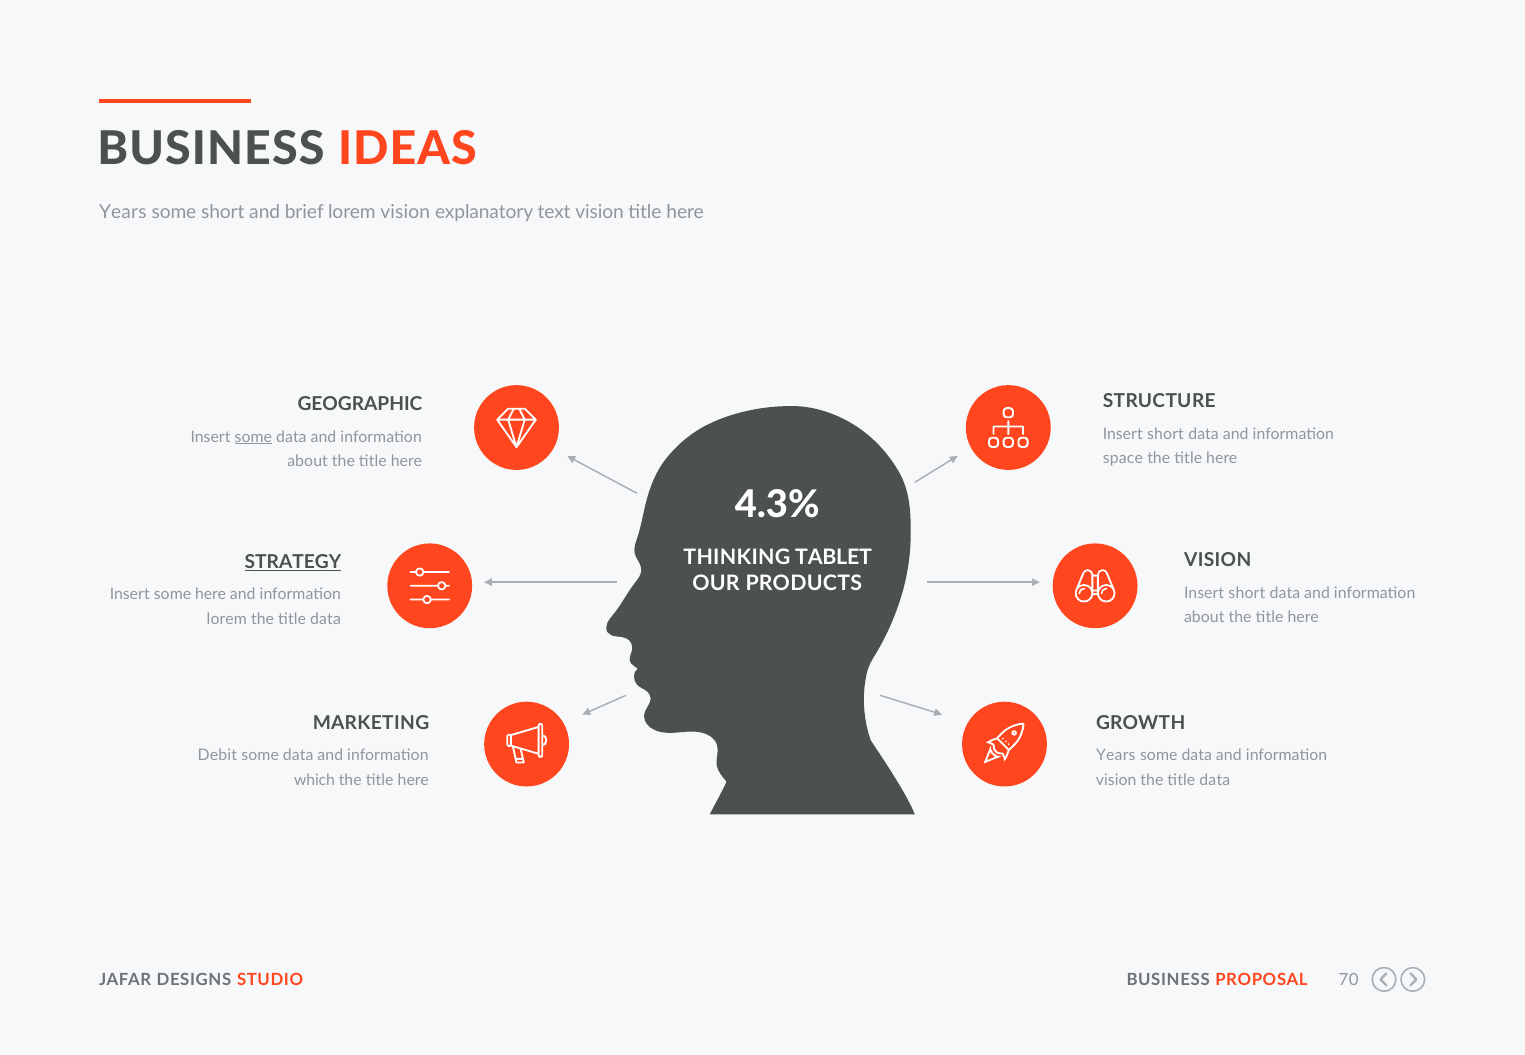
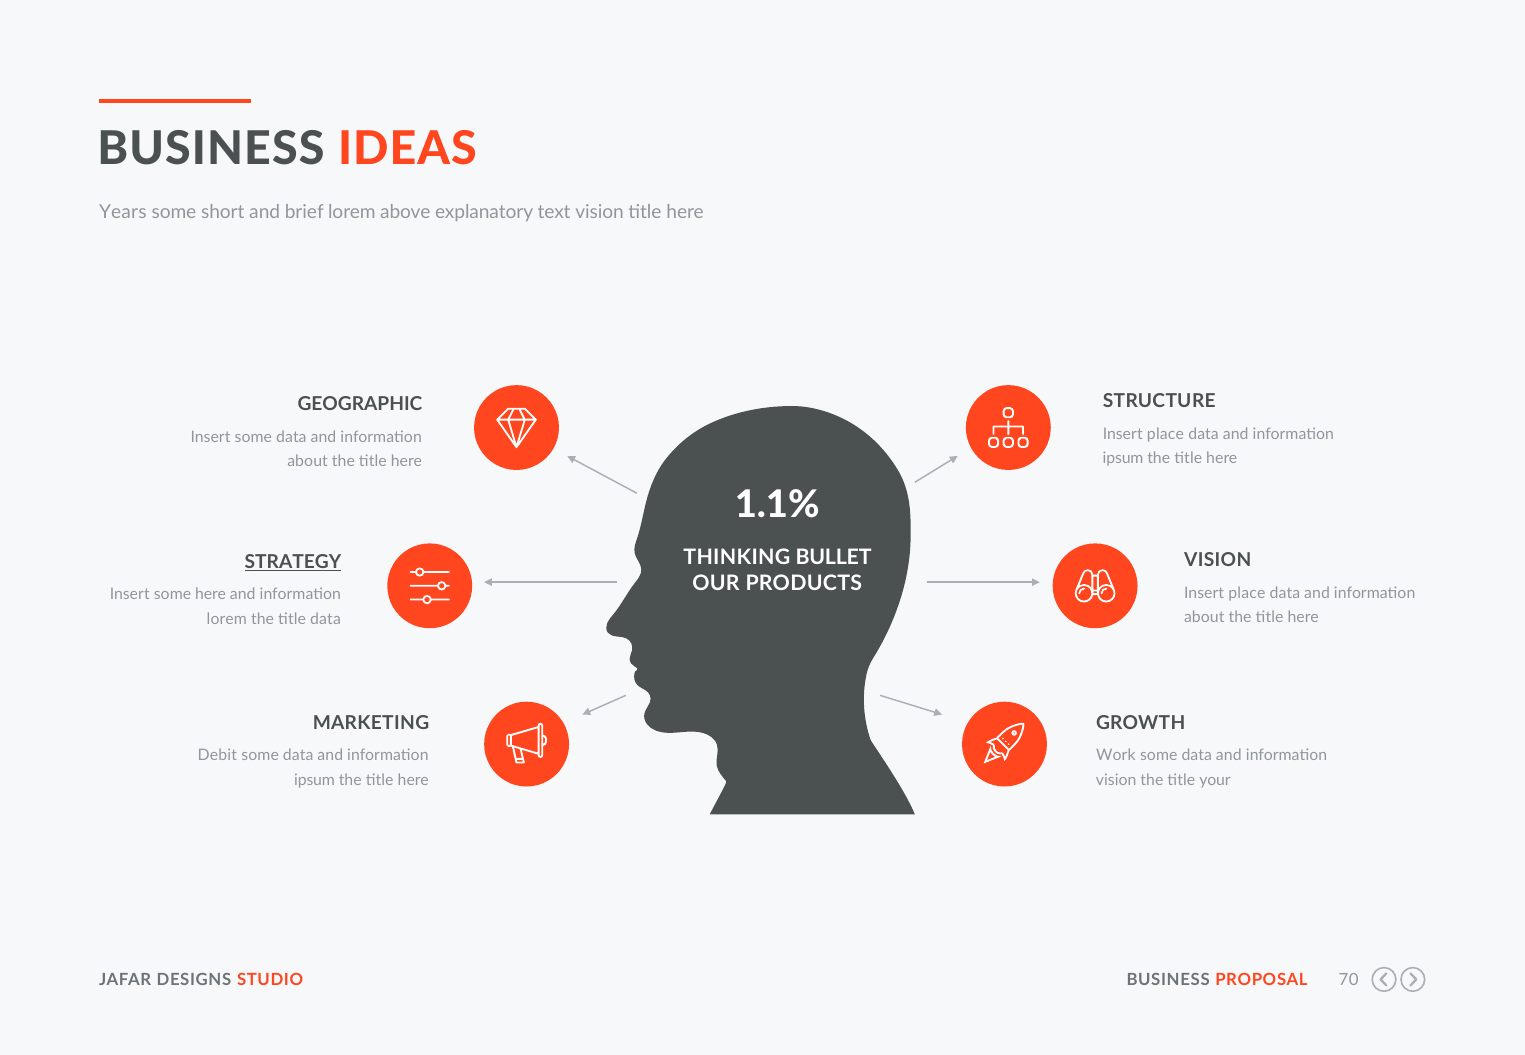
lorem vision: vision -> above
short at (1166, 434): short -> place
some at (253, 437) underline: present -> none
space at (1123, 459): space -> ipsum
4.3%: 4.3% -> 1.1%
TABLET: TABLET -> BULLET
short at (1247, 593): short -> place
Years at (1116, 756): Years -> Work
which at (315, 781): which -> ipsum
data at (1215, 781): data -> your
